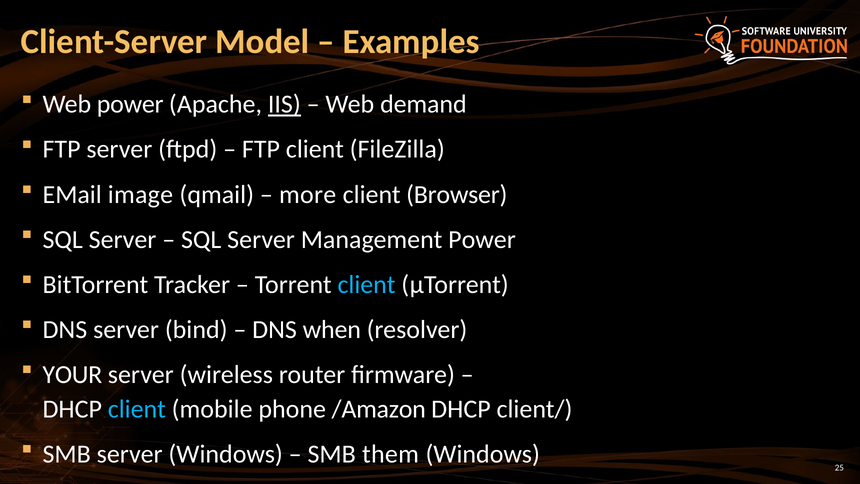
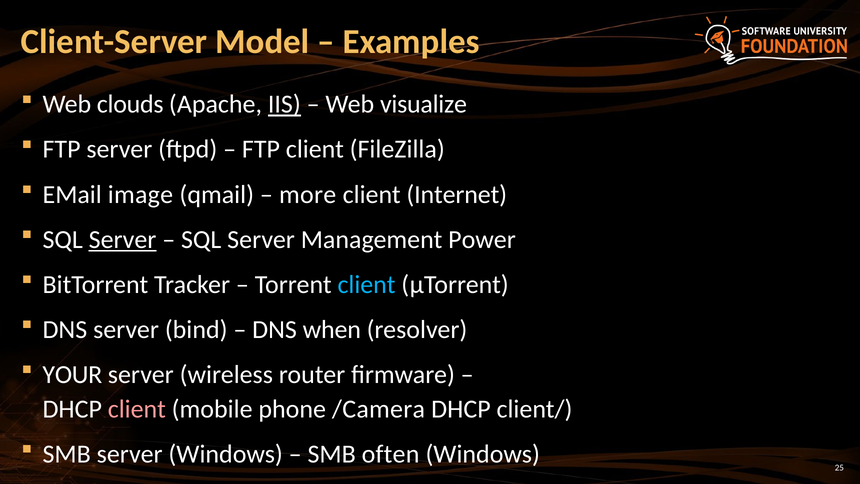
Web power: power -> clouds
demand: demand -> visualize
Browser: Browser -> Internet
Server at (123, 239) underline: none -> present
client at (137, 409) colour: light blue -> pink
/Amazon: /Amazon -> /Camera
them: them -> often
